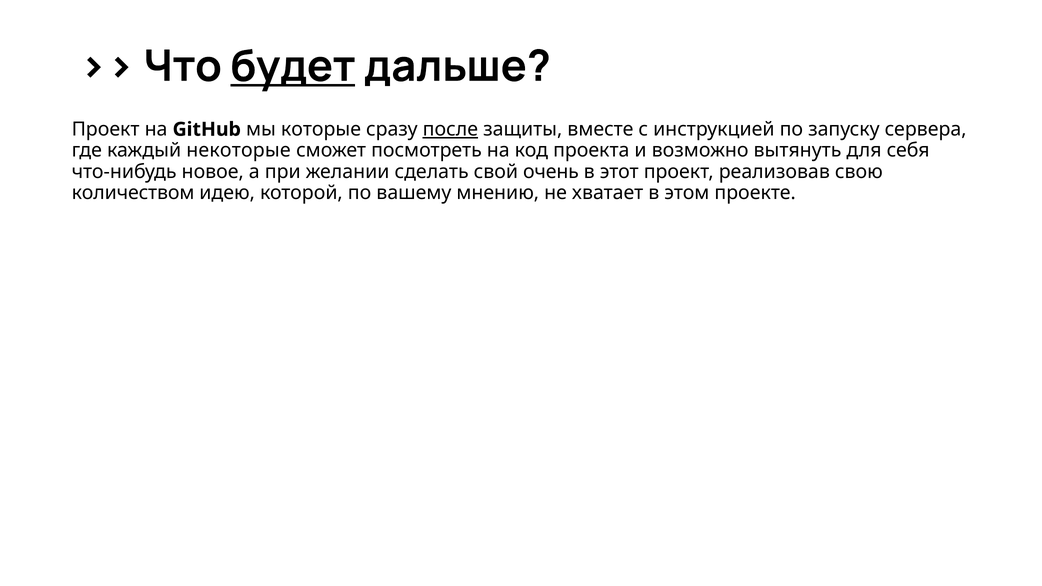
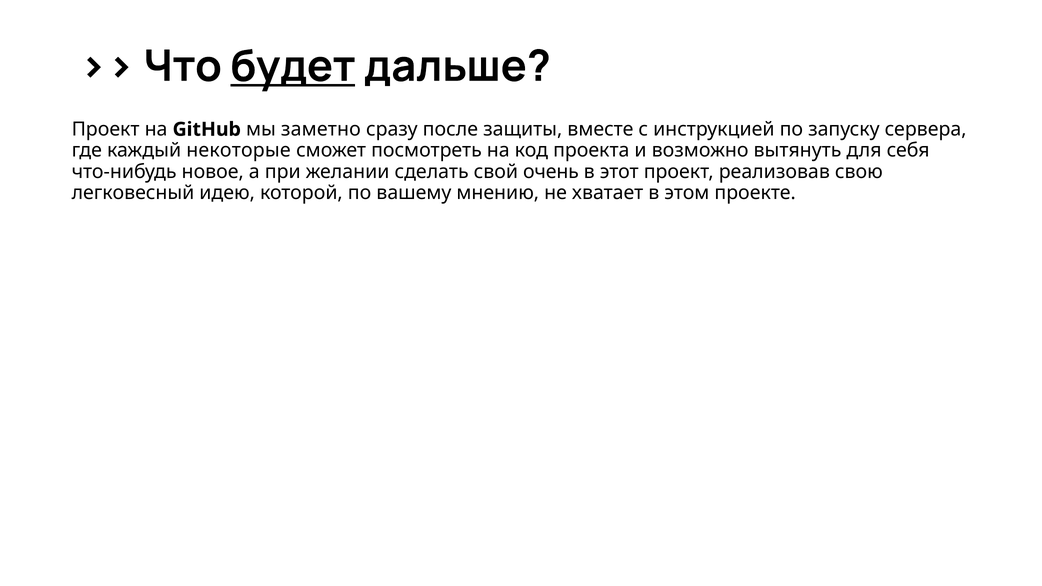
которые: которые -> заметно
после underline: present -> none
количеством: количеством -> легковесный
